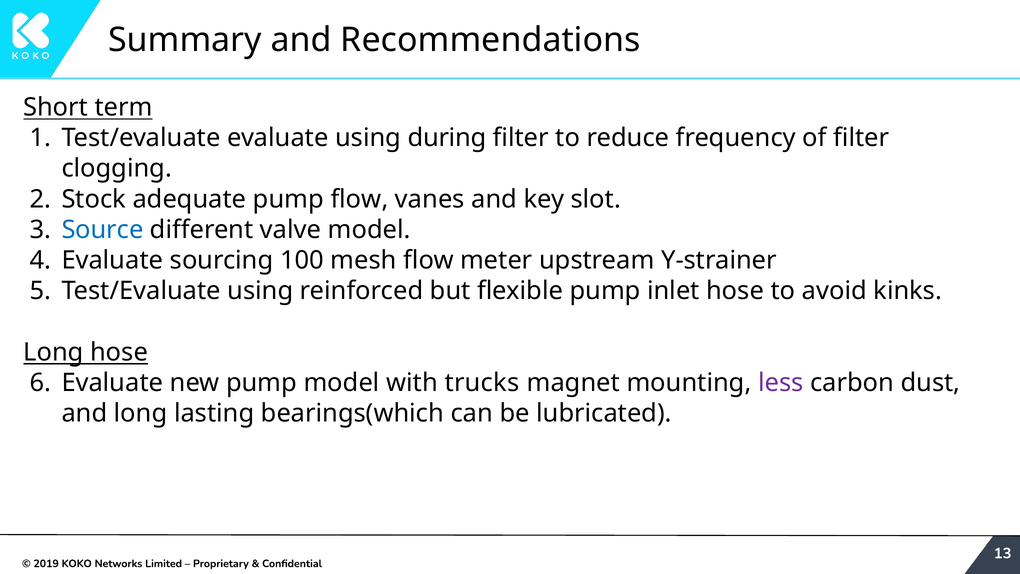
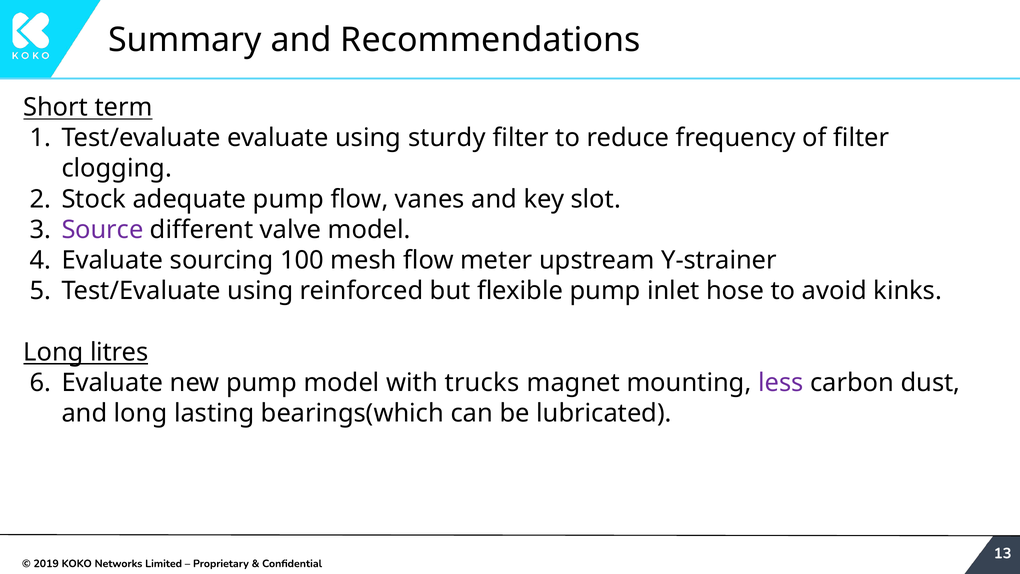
during: during -> sturdy
Source colour: blue -> purple
Long hose: hose -> litres
